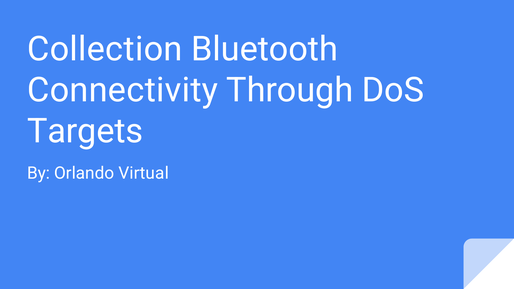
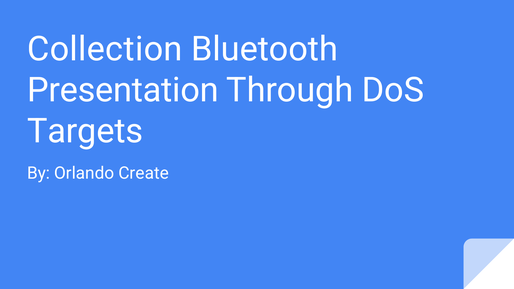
Connectivity: Connectivity -> Presentation
Virtual: Virtual -> Create
